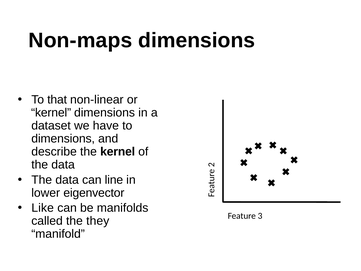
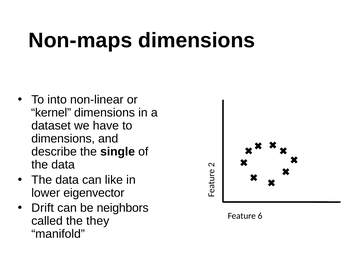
that: that -> into
the kernel: kernel -> single
line: line -> like
Like: Like -> Drift
manifolds: manifolds -> neighbors
3: 3 -> 6
